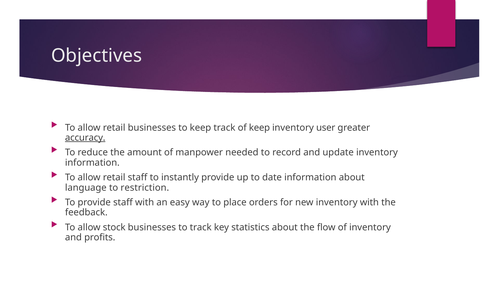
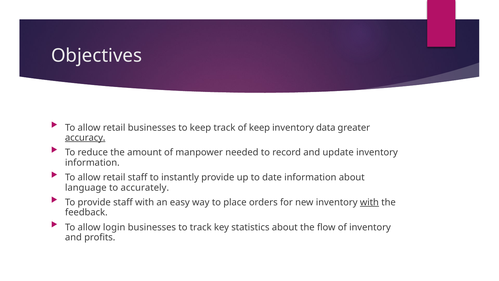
user: user -> data
restriction: restriction -> accurately
with at (369, 202) underline: none -> present
stock: stock -> login
